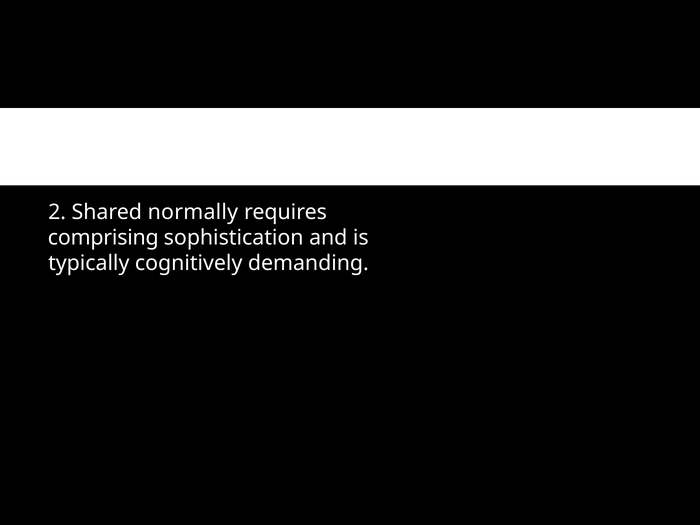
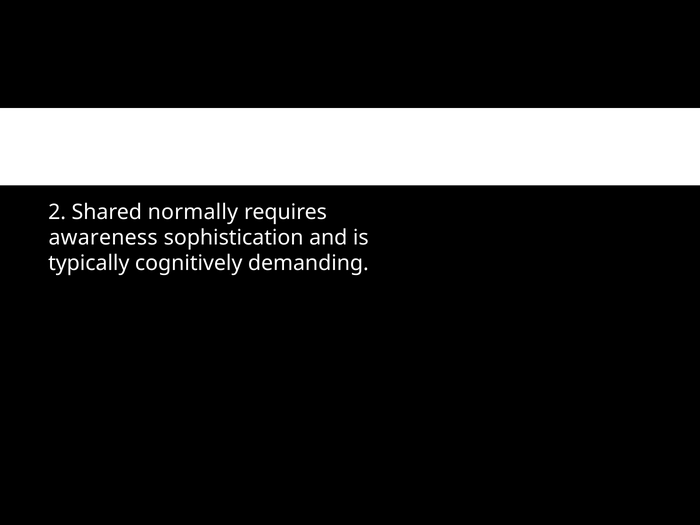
comprising: comprising -> awareness
